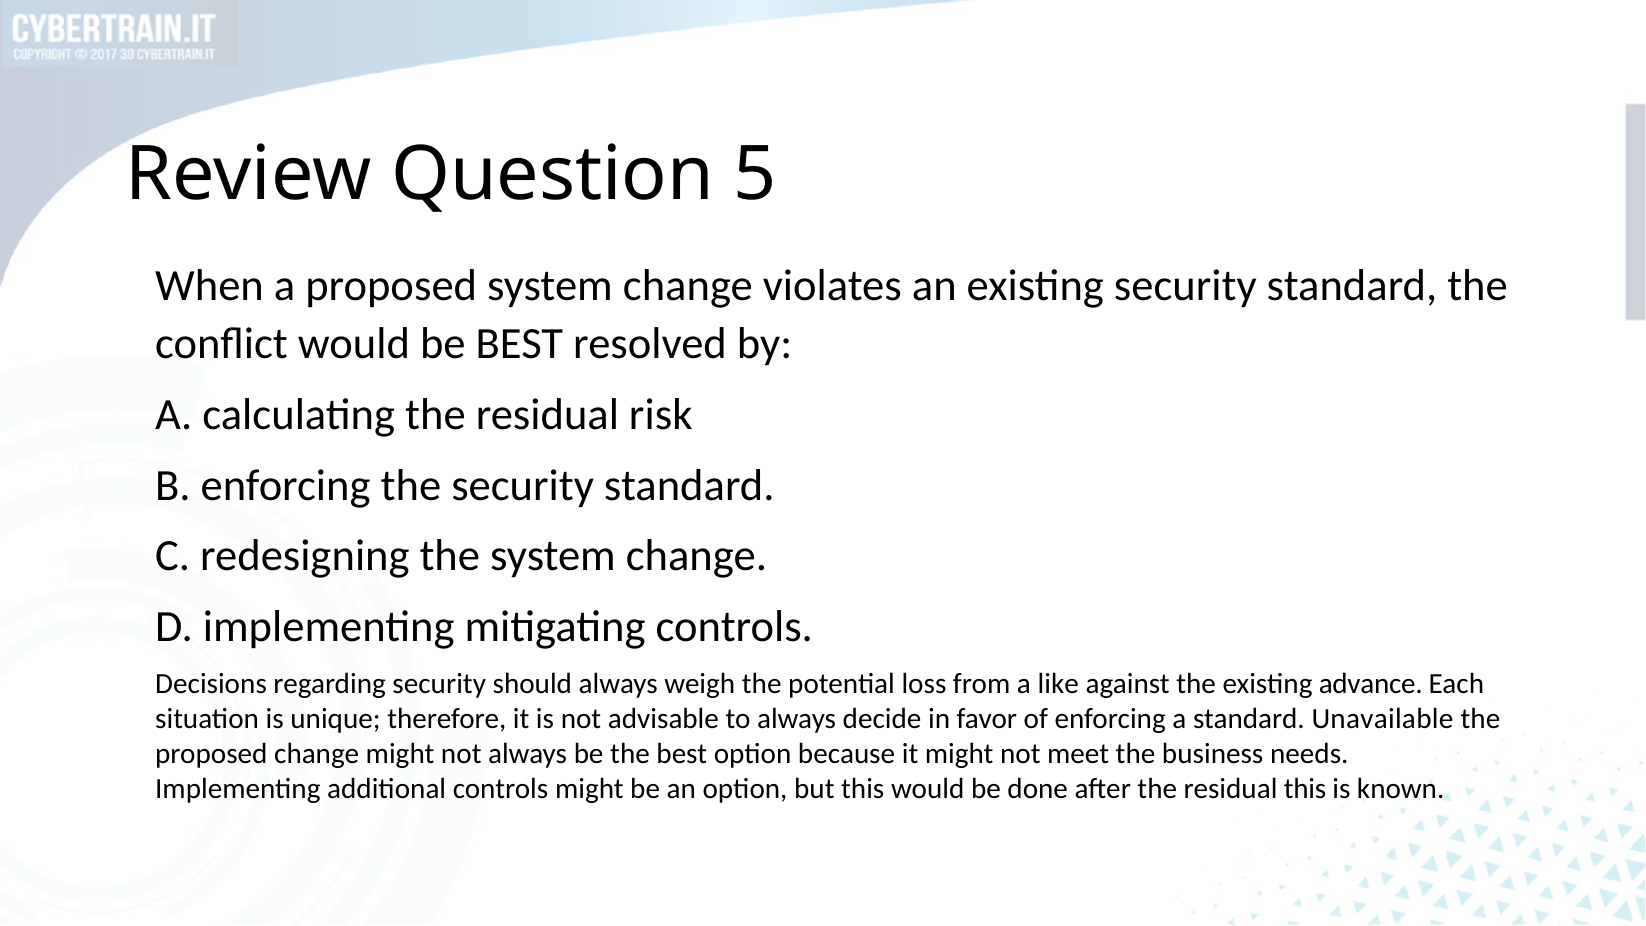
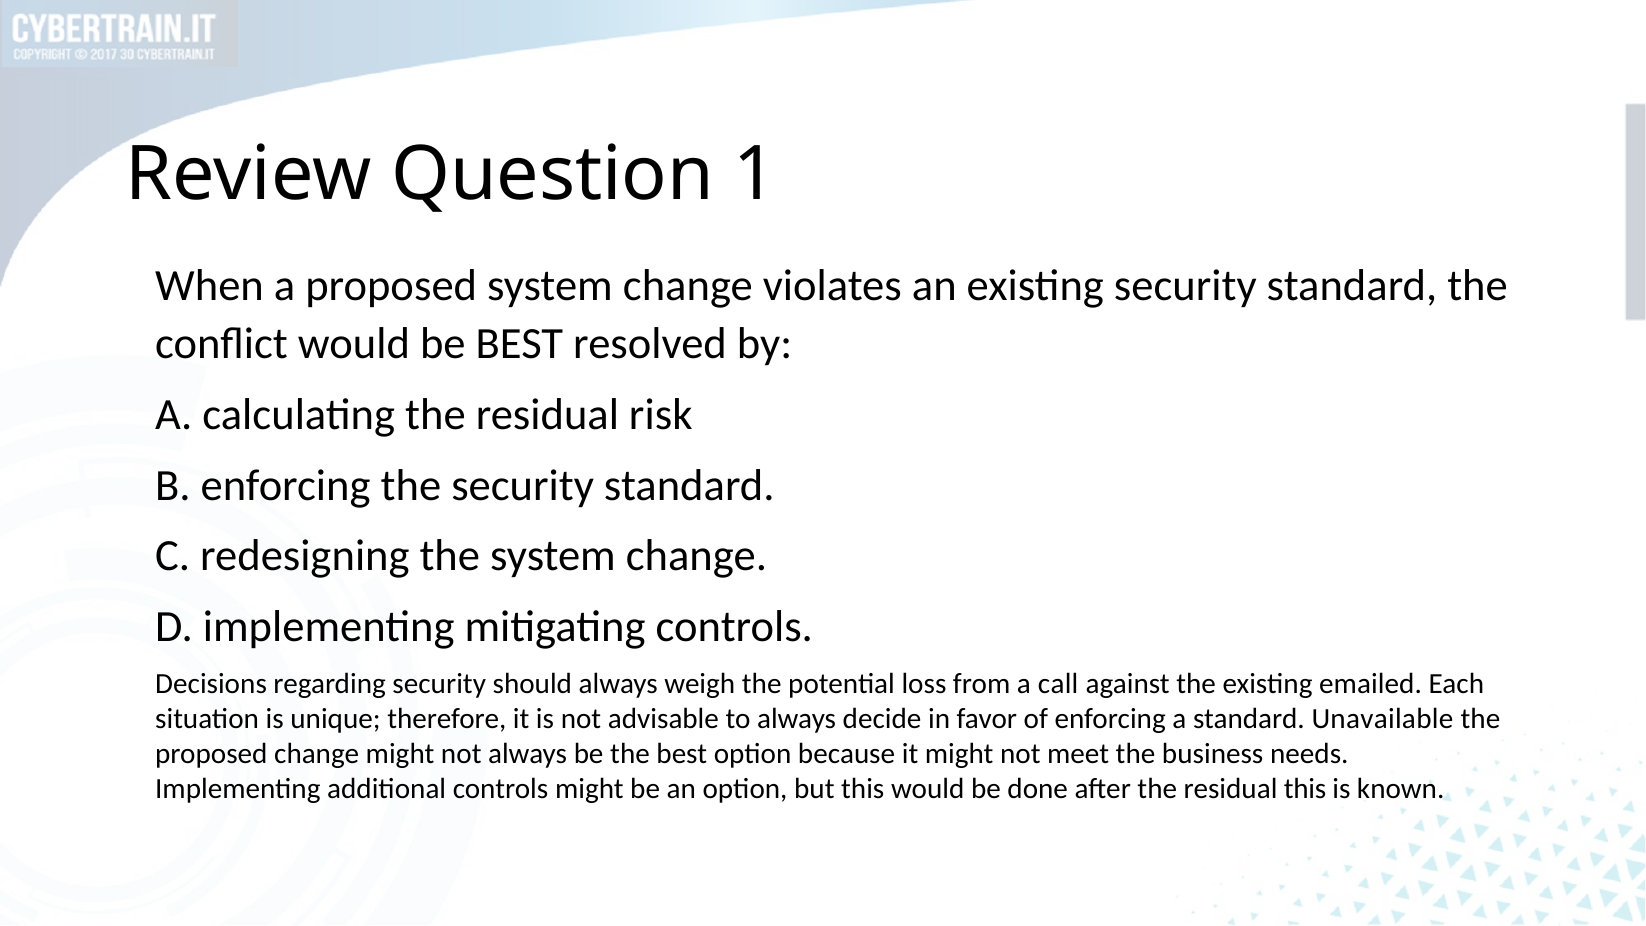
5: 5 -> 1
like: like -> call
advance: advance -> emailed
